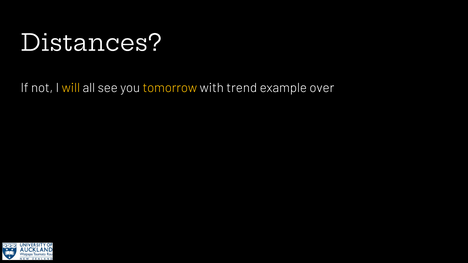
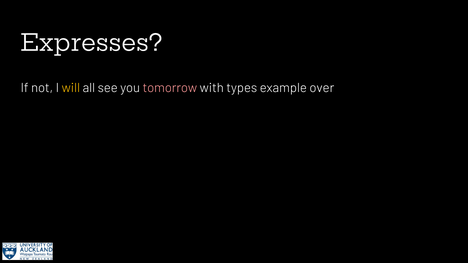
Distances: Distances -> Expresses
tomorrow colour: yellow -> pink
trend: trend -> types
